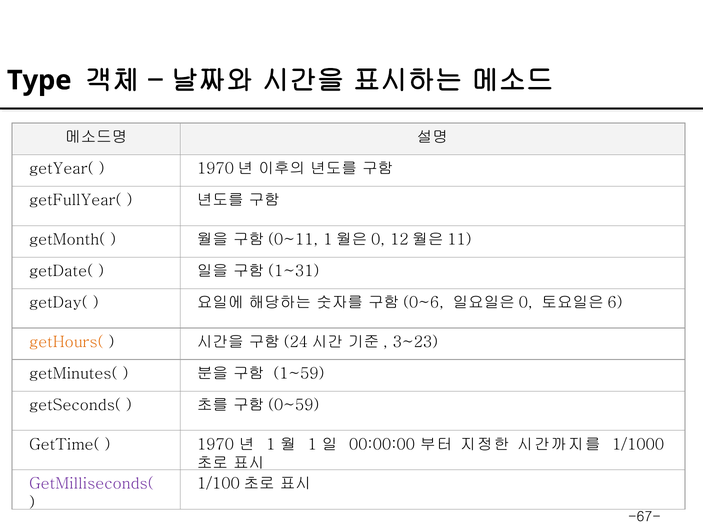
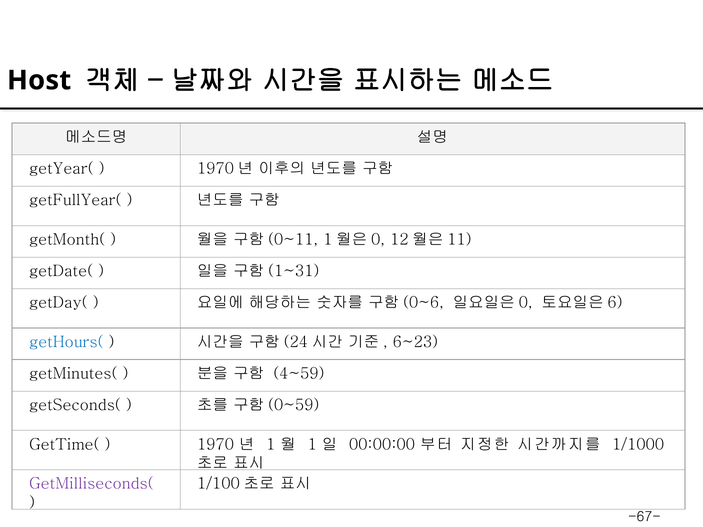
Type: Type -> Host
getHours( colour: orange -> blue
3~23: 3~23 -> 6~23
1~59: 1~59 -> 4~59
